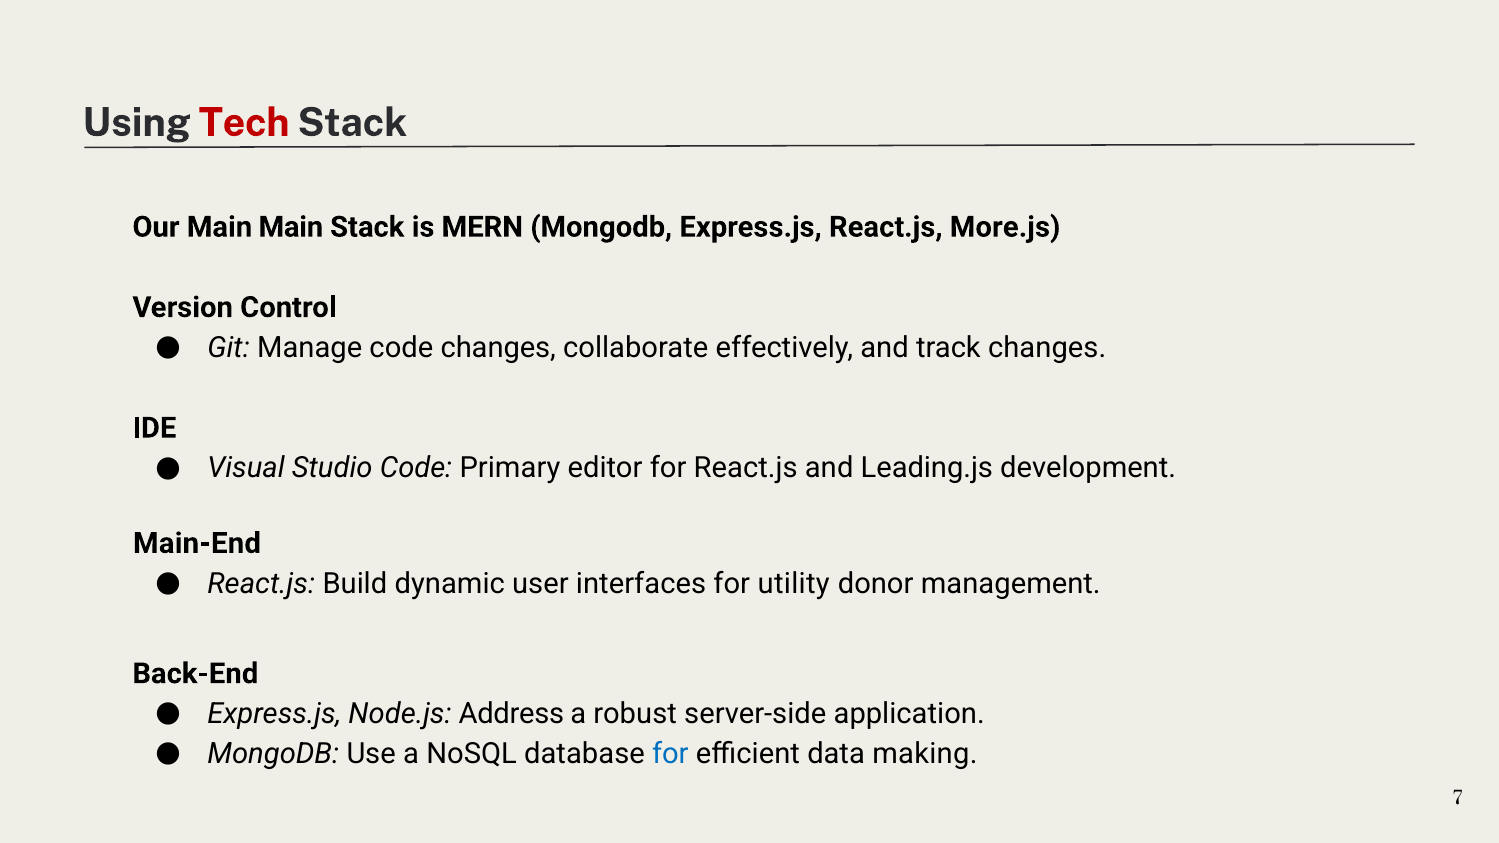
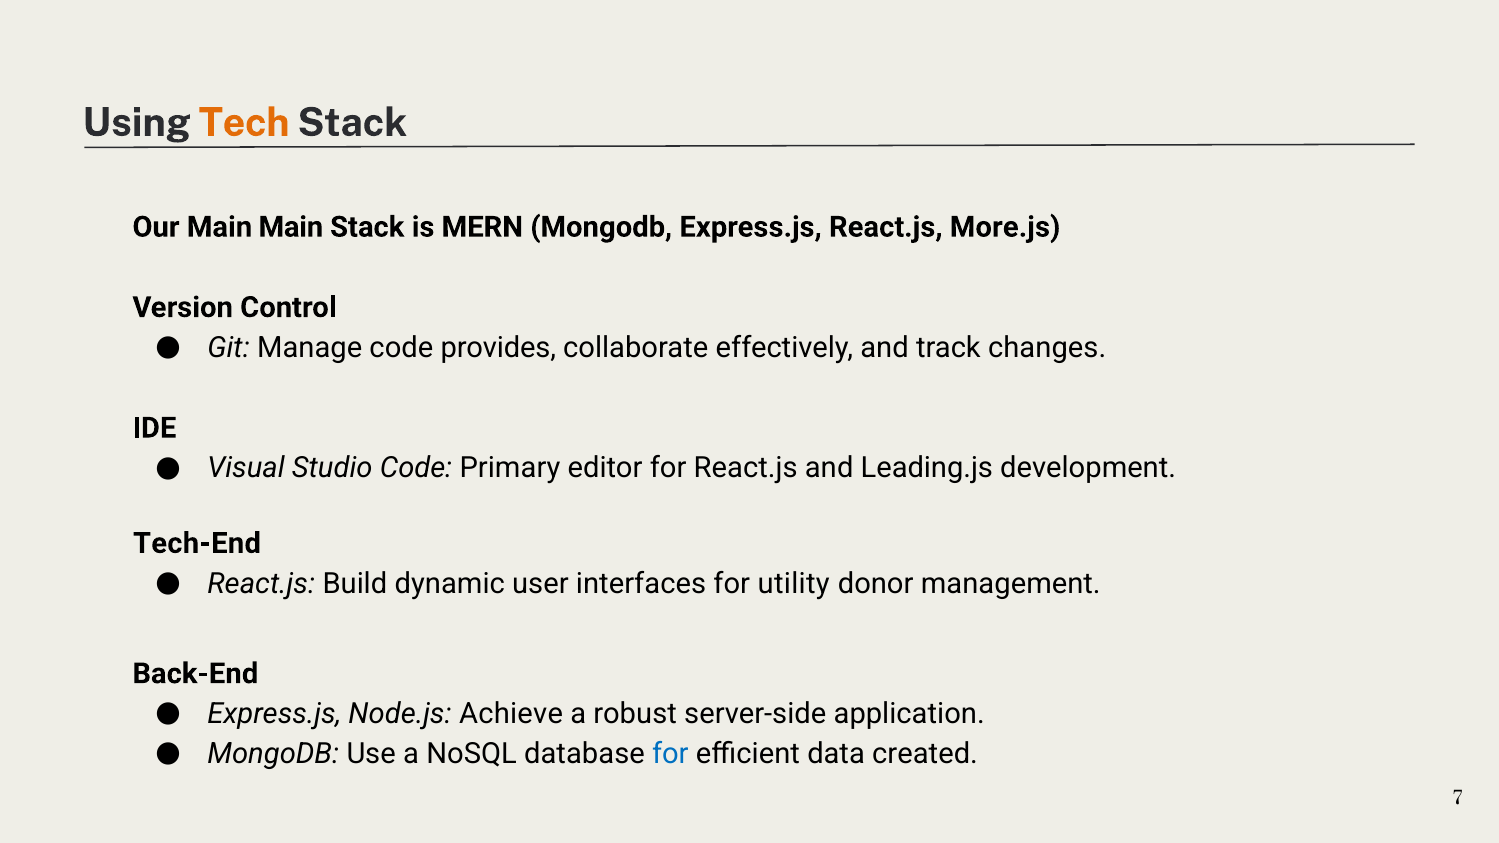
Tech colour: red -> orange
code changes: changes -> provides
Main-End: Main-End -> Tech-End
Address: Address -> Achieve
making: making -> created
